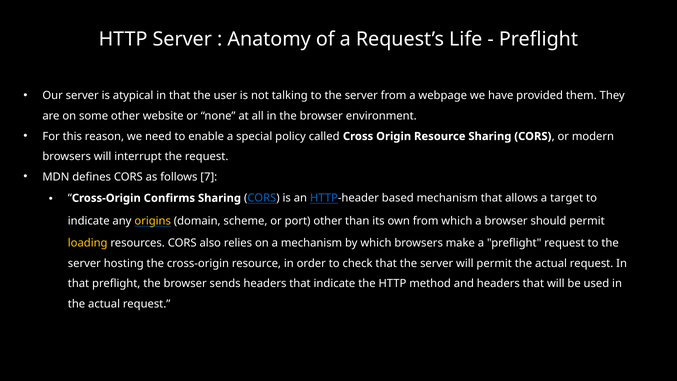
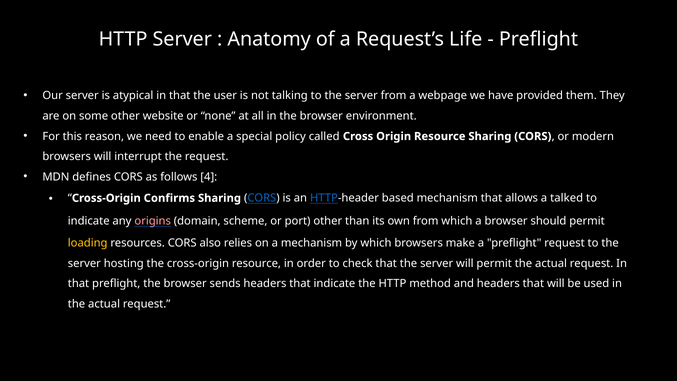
7: 7 -> 4
target: target -> talked
origins colour: yellow -> pink
